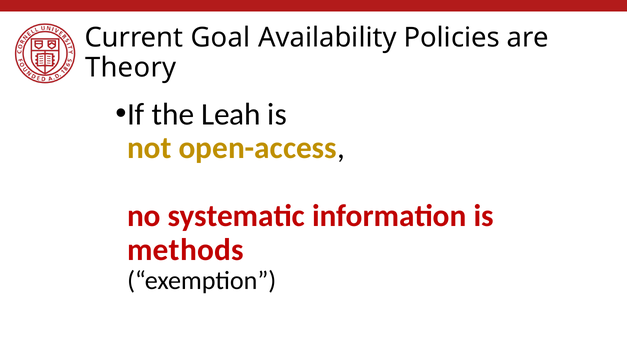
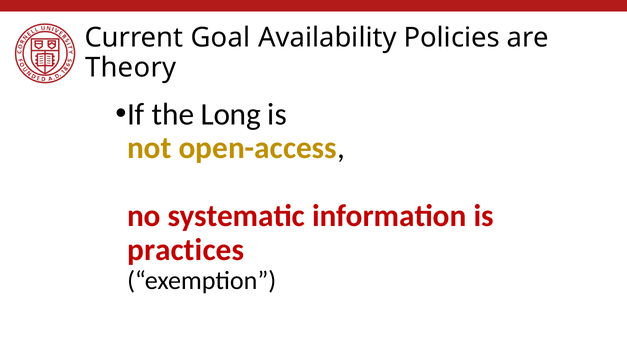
Leah: Leah -> Long
methods: methods -> practices
